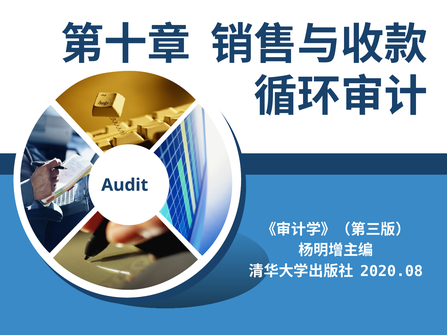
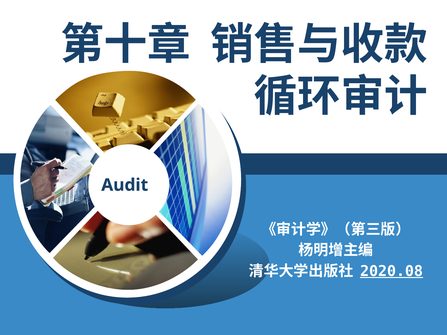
2020.08 underline: none -> present
